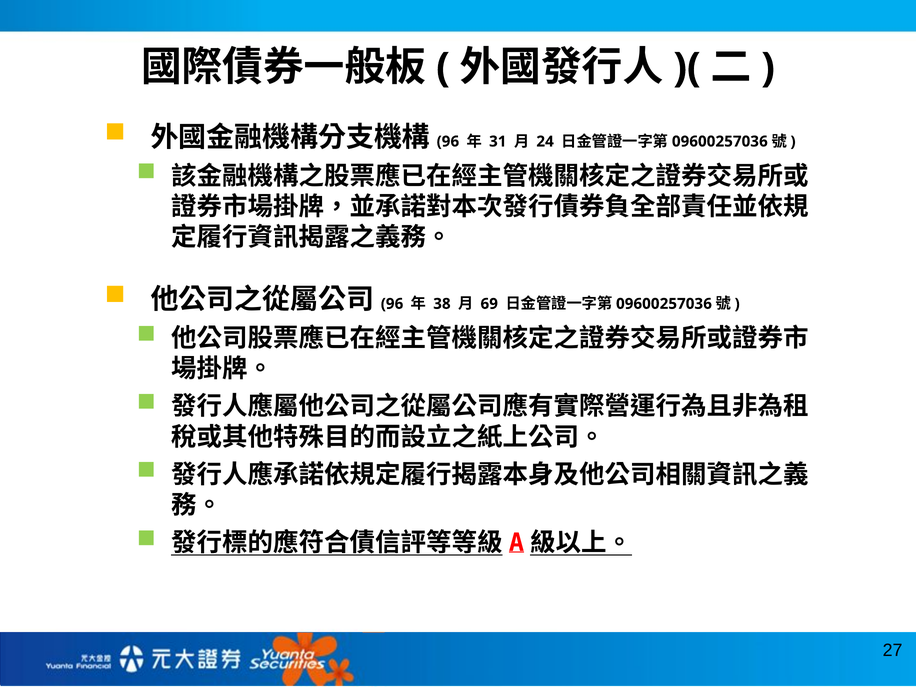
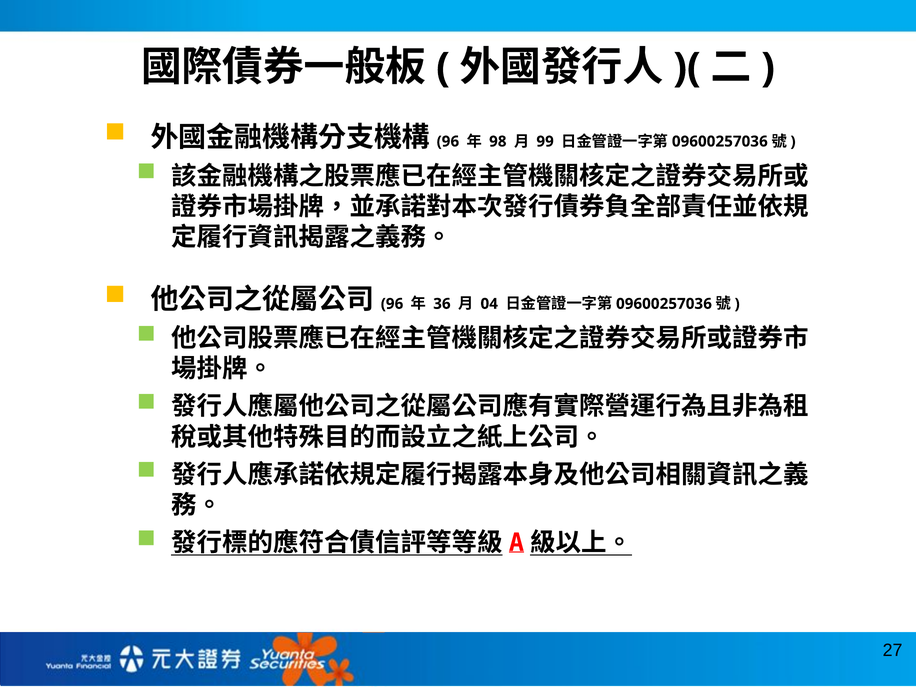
31: 31 -> 98
24: 24 -> 99
38: 38 -> 36
69: 69 -> 04
